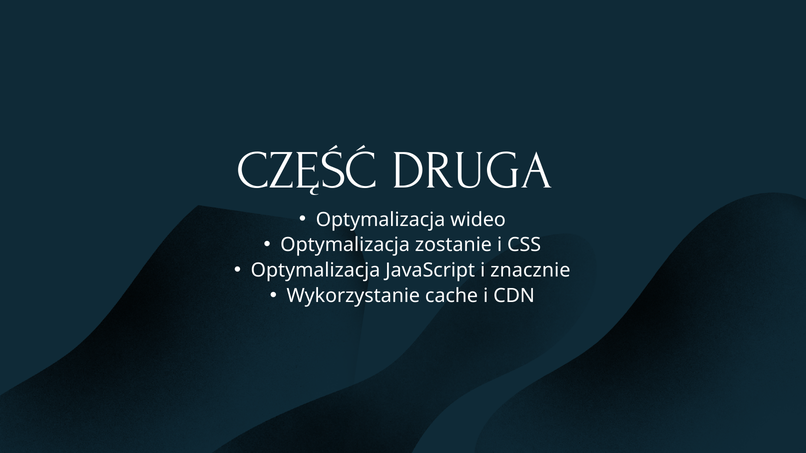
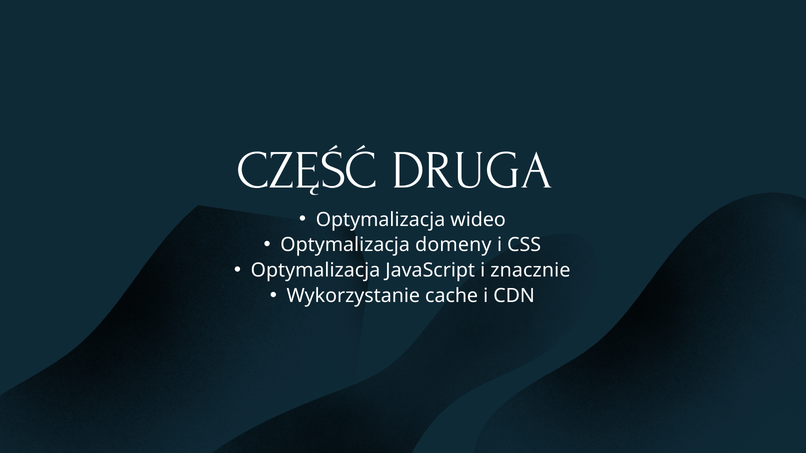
zostanie: zostanie -> domeny
